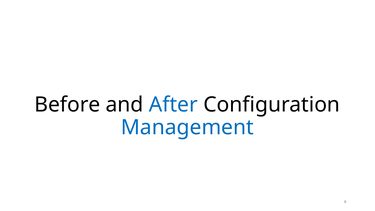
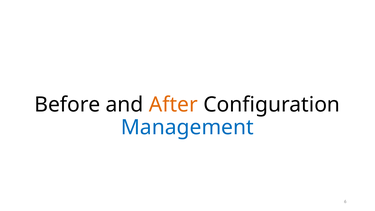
After colour: blue -> orange
